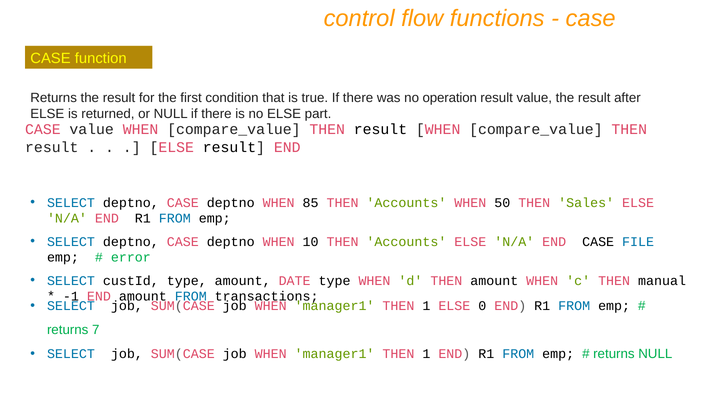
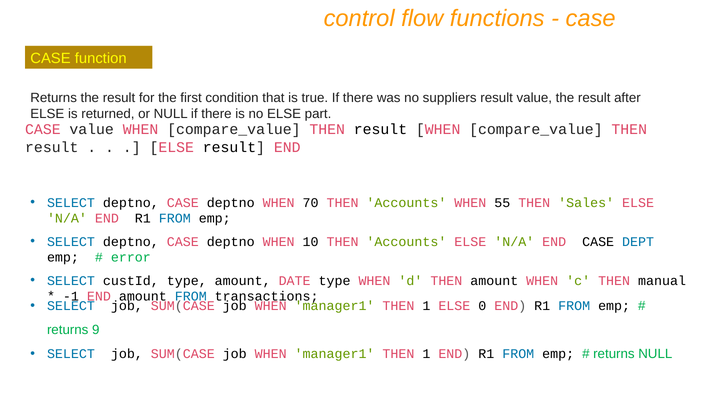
operation: operation -> suppliers
85: 85 -> 70
50: 50 -> 55
FILE: FILE -> DEPT
7: 7 -> 9
